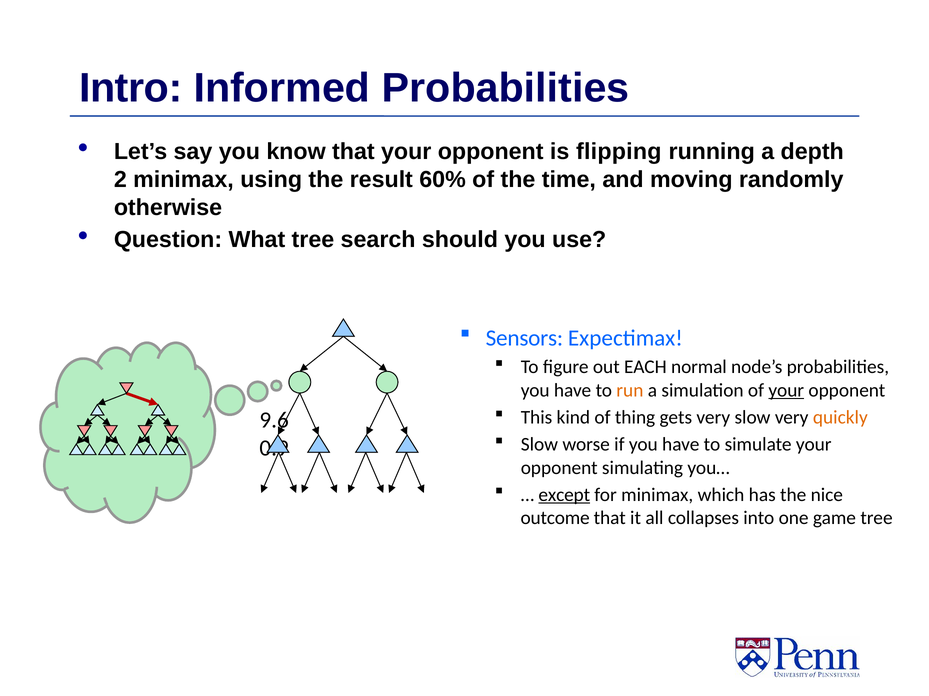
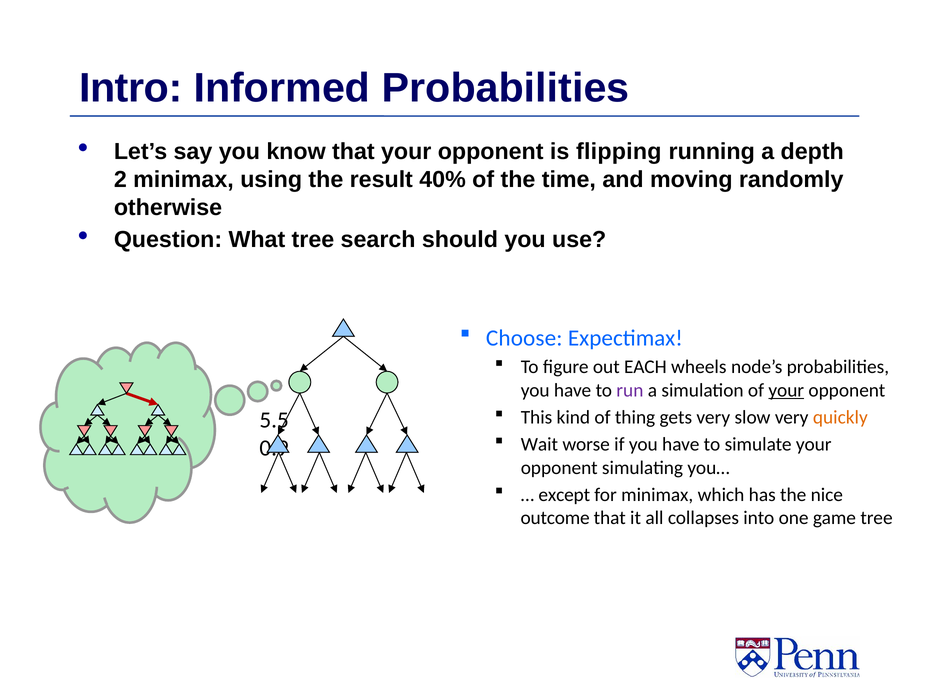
60%: 60% -> 40%
Sensors: Sensors -> Choose
normal: normal -> wheels
run colour: orange -> purple
9.6: 9.6 -> 5.5
Slow at (539, 445): Slow -> Wait
except underline: present -> none
